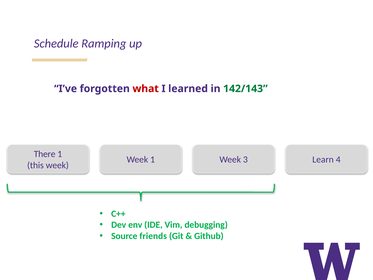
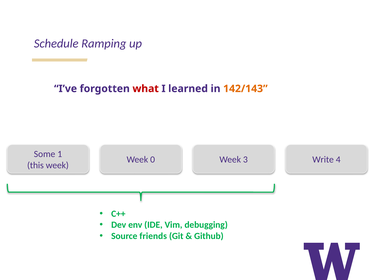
142/143 colour: green -> orange
There: There -> Some
Week 1: 1 -> 0
Learn: Learn -> Write
